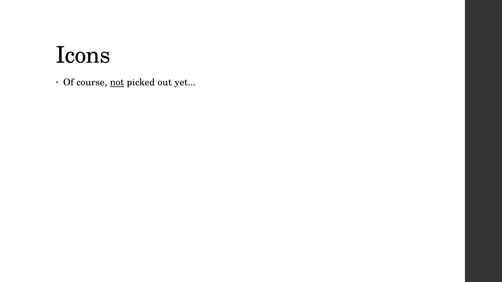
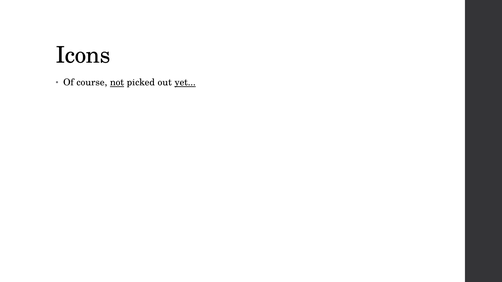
yet underline: none -> present
